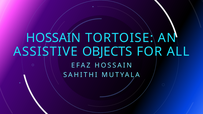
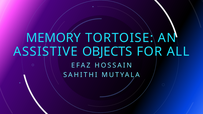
HOSSAIN at (53, 38): HOSSAIN -> MEMORY
